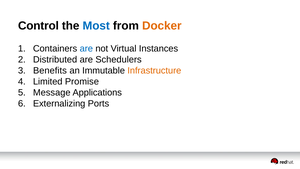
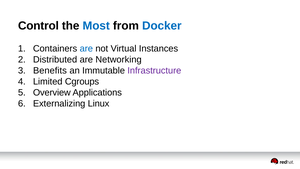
Docker colour: orange -> blue
Schedulers: Schedulers -> Networking
Infrastructure colour: orange -> purple
Promise: Promise -> Cgroups
Message: Message -> Overview
Ports: Ports -> Linux
